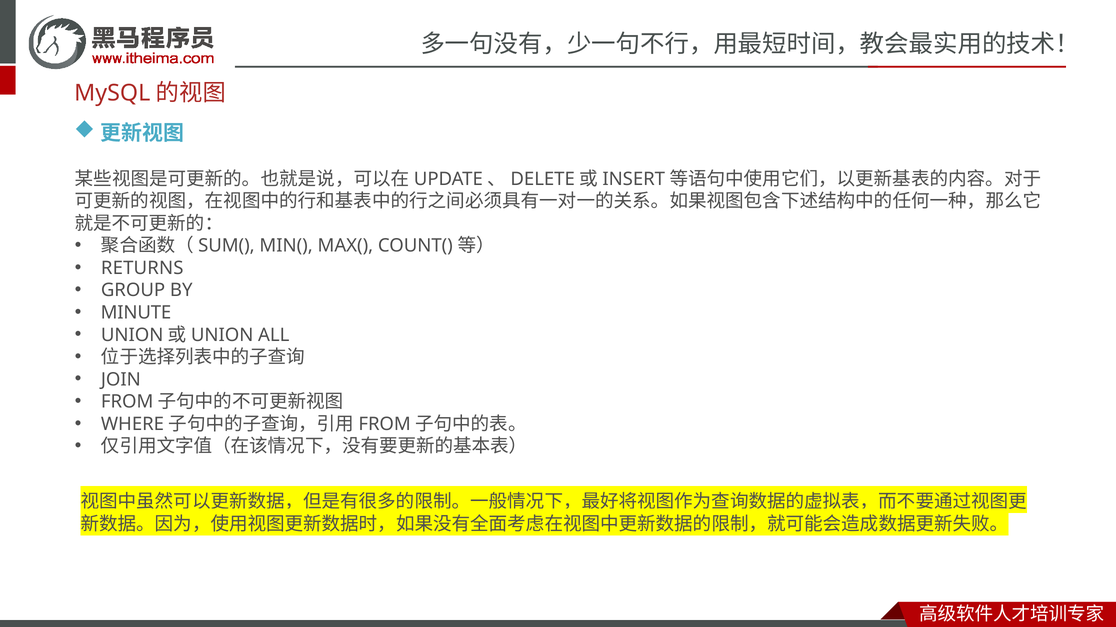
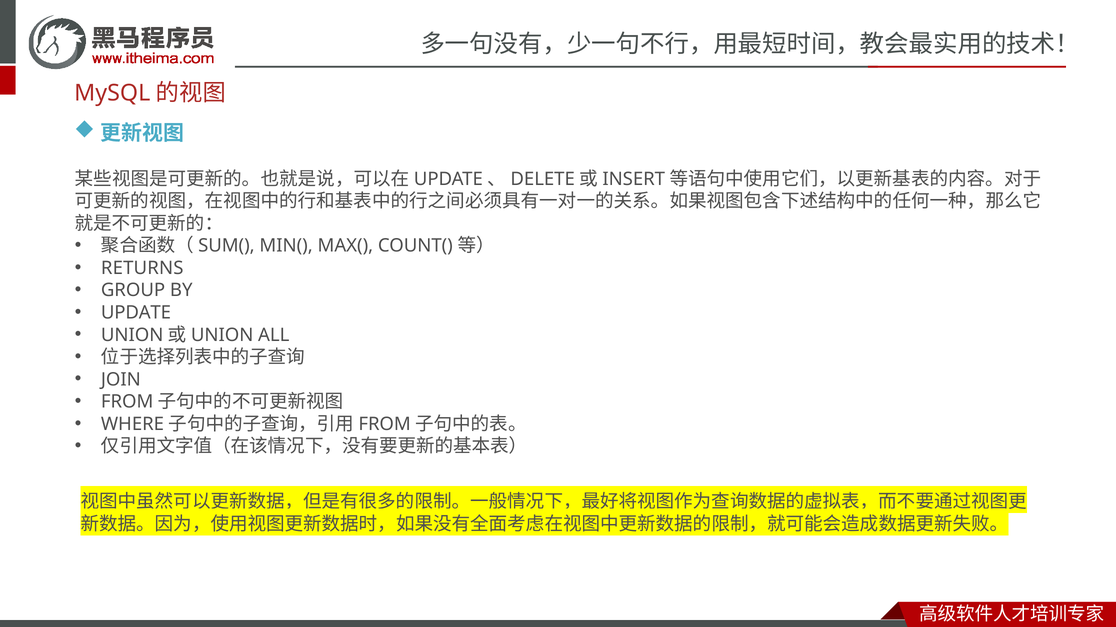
MINUTE: MINUTE -> UPDATE
